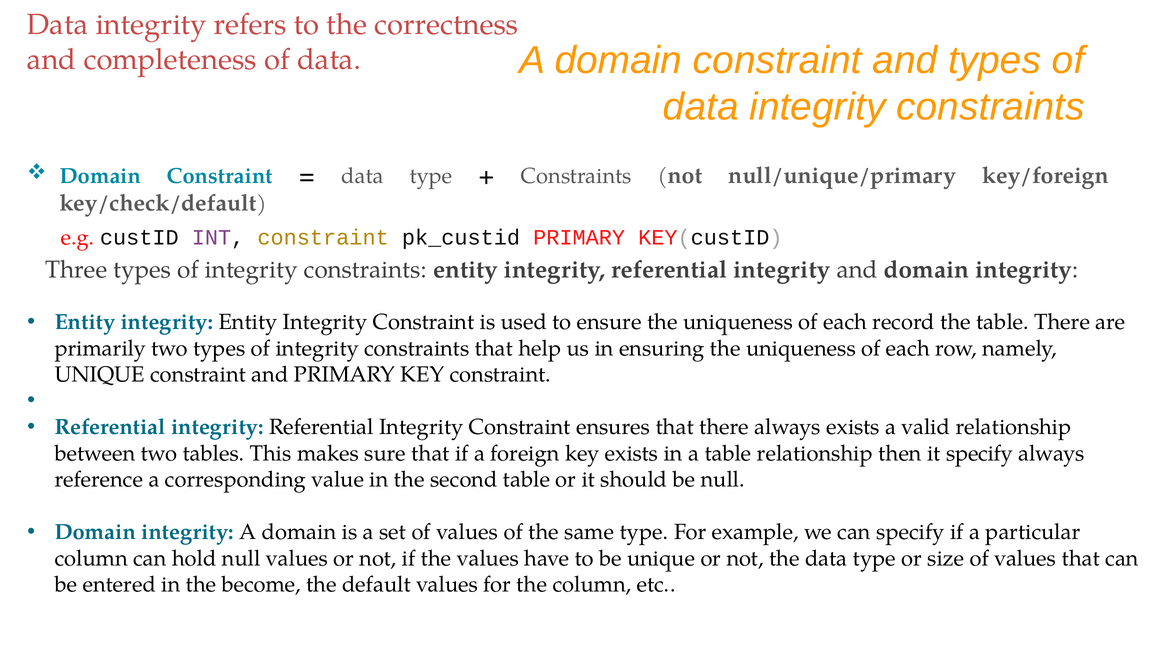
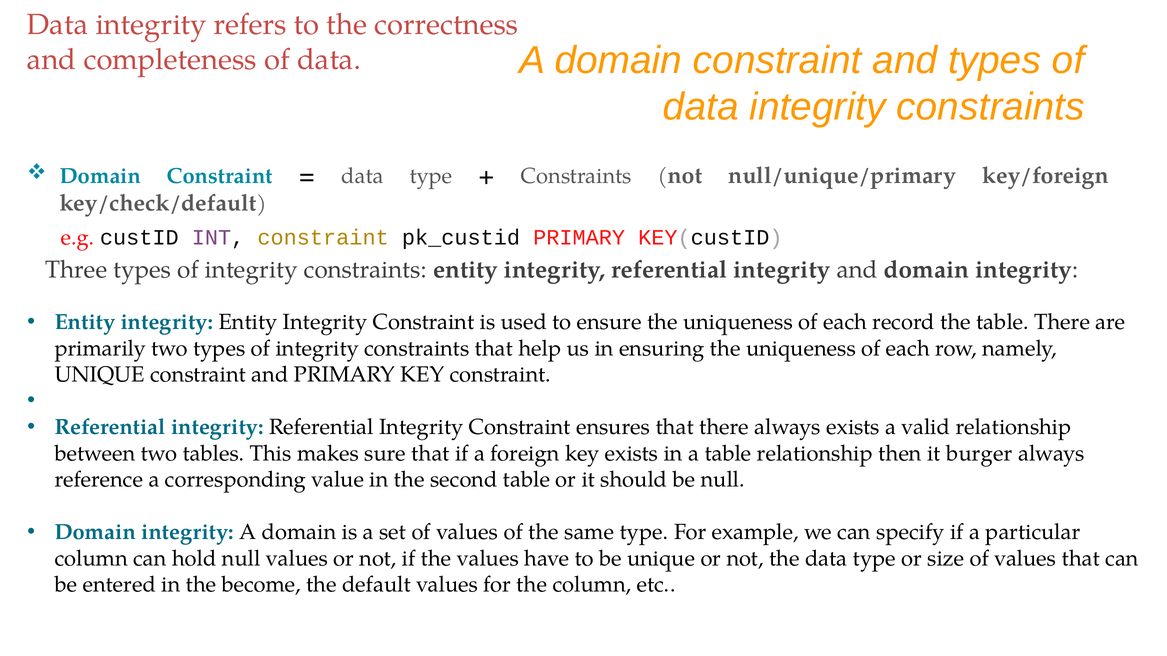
it specify: specify -> burger
